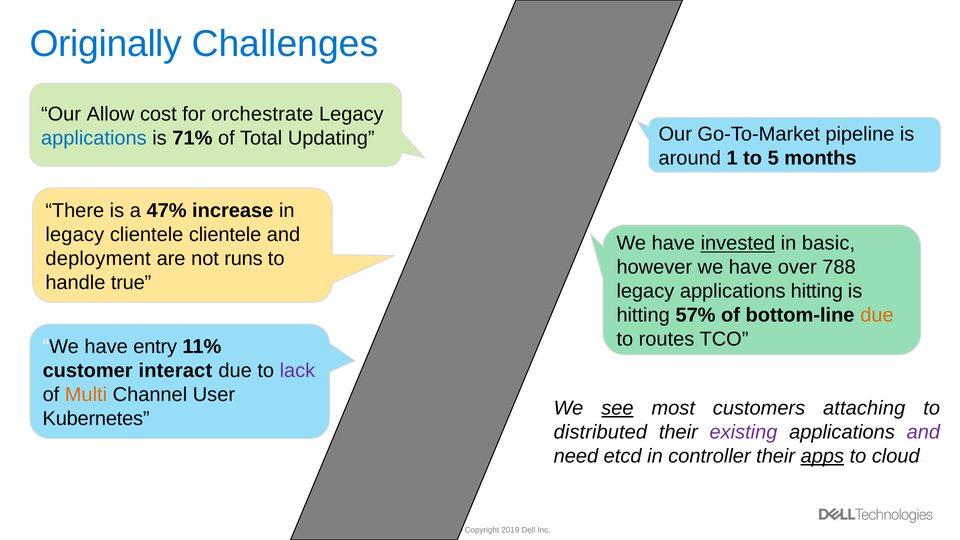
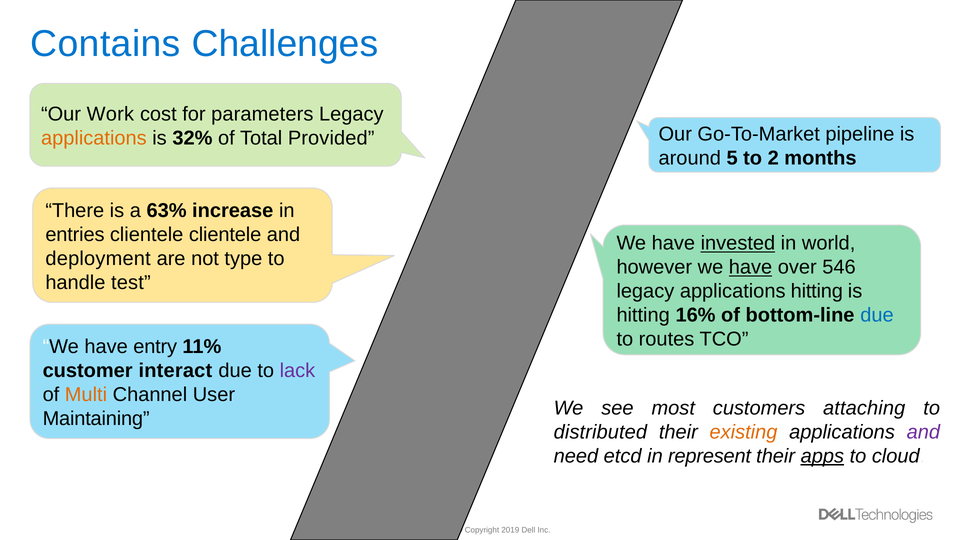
Originally: Originally -> Contains
Allow: Allow -> Work
orchestrate: orchestrate -> parameters
applications at (94, 138) colour: blue -> orange
71%: 71% -> 32%
Updating: Updating -> Provided
1: 1 -> 5
5: 5 -> 2
47%: 47% -> 63%
legacy at (75, 235): legacy -> entries
basic: basic -> world
runs: runs -> type
have at (751, 267) underline: none -> present
788: 788 -> 546
true: true -> test
57%: 57% -> 16%
due at (877, 315) colour: orange -> blue
see underline: present -> none
Kubernetes: Kubernetes -> Maintaining
existing colour: purple -> orange
controller: controller -> represent
